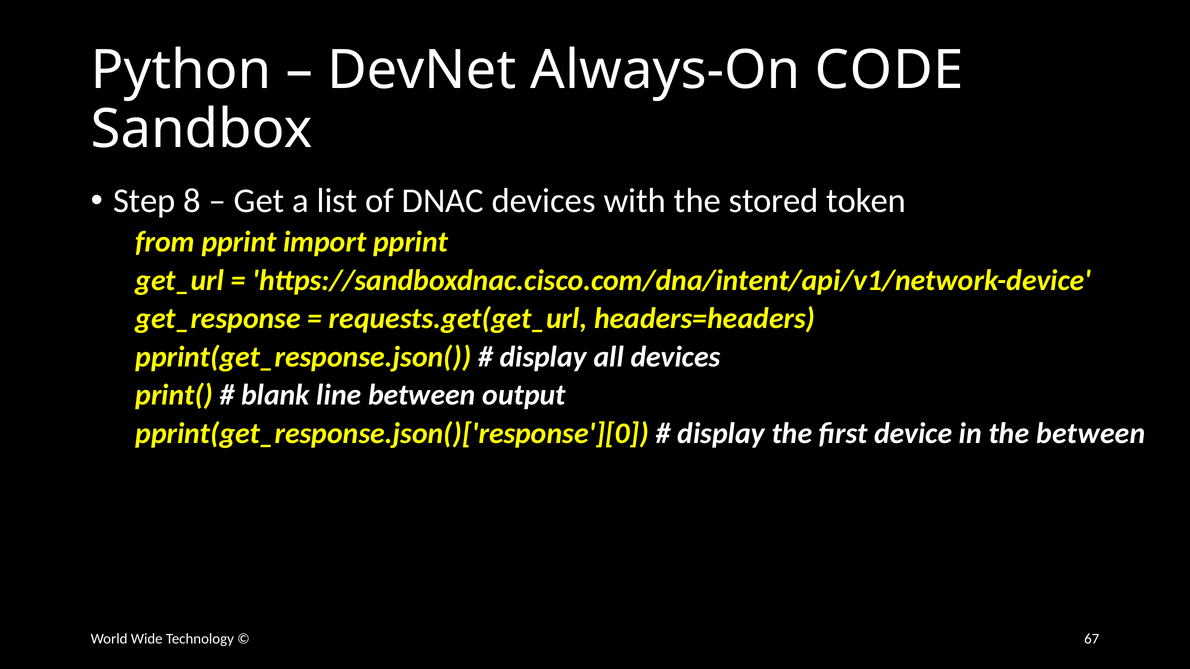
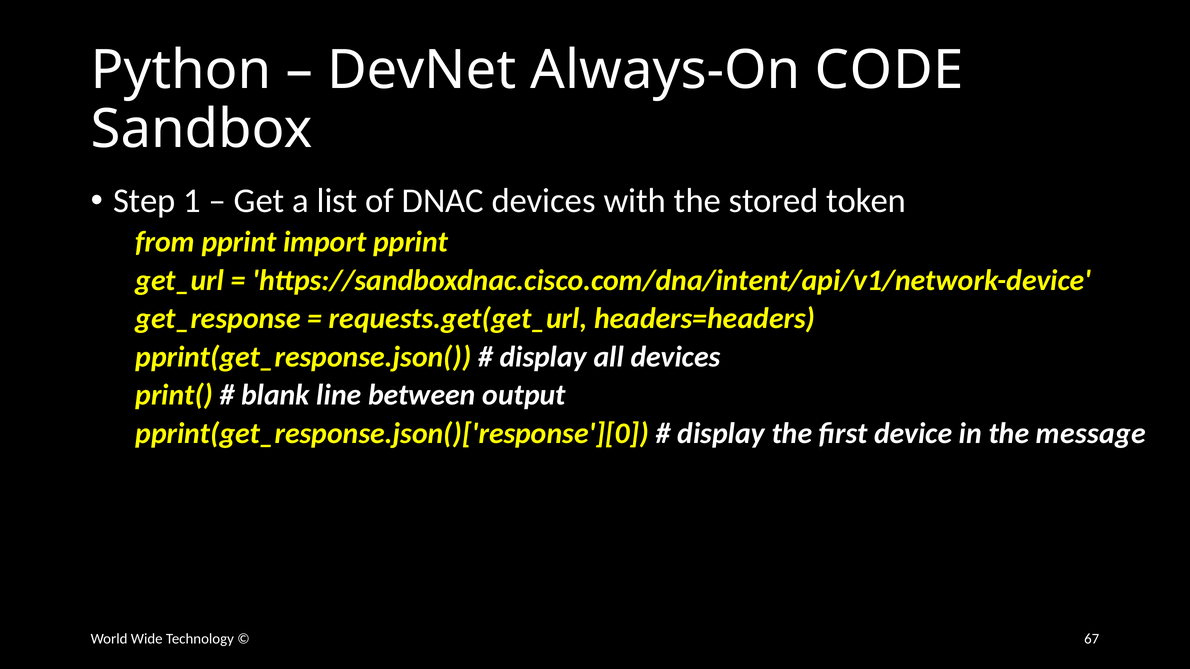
8: 8 -> 1
the between: between -> message
